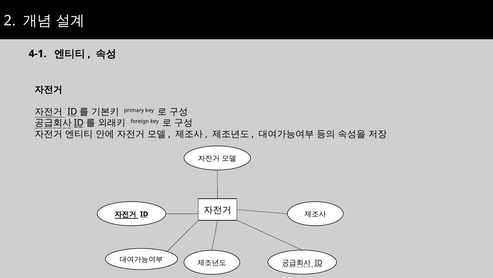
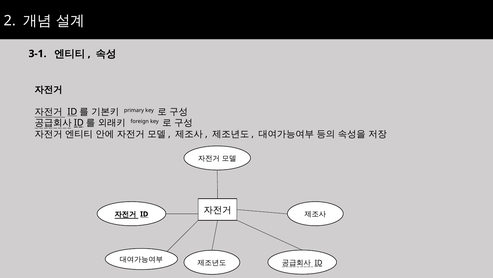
4-1: 4-1 -> 3-1
